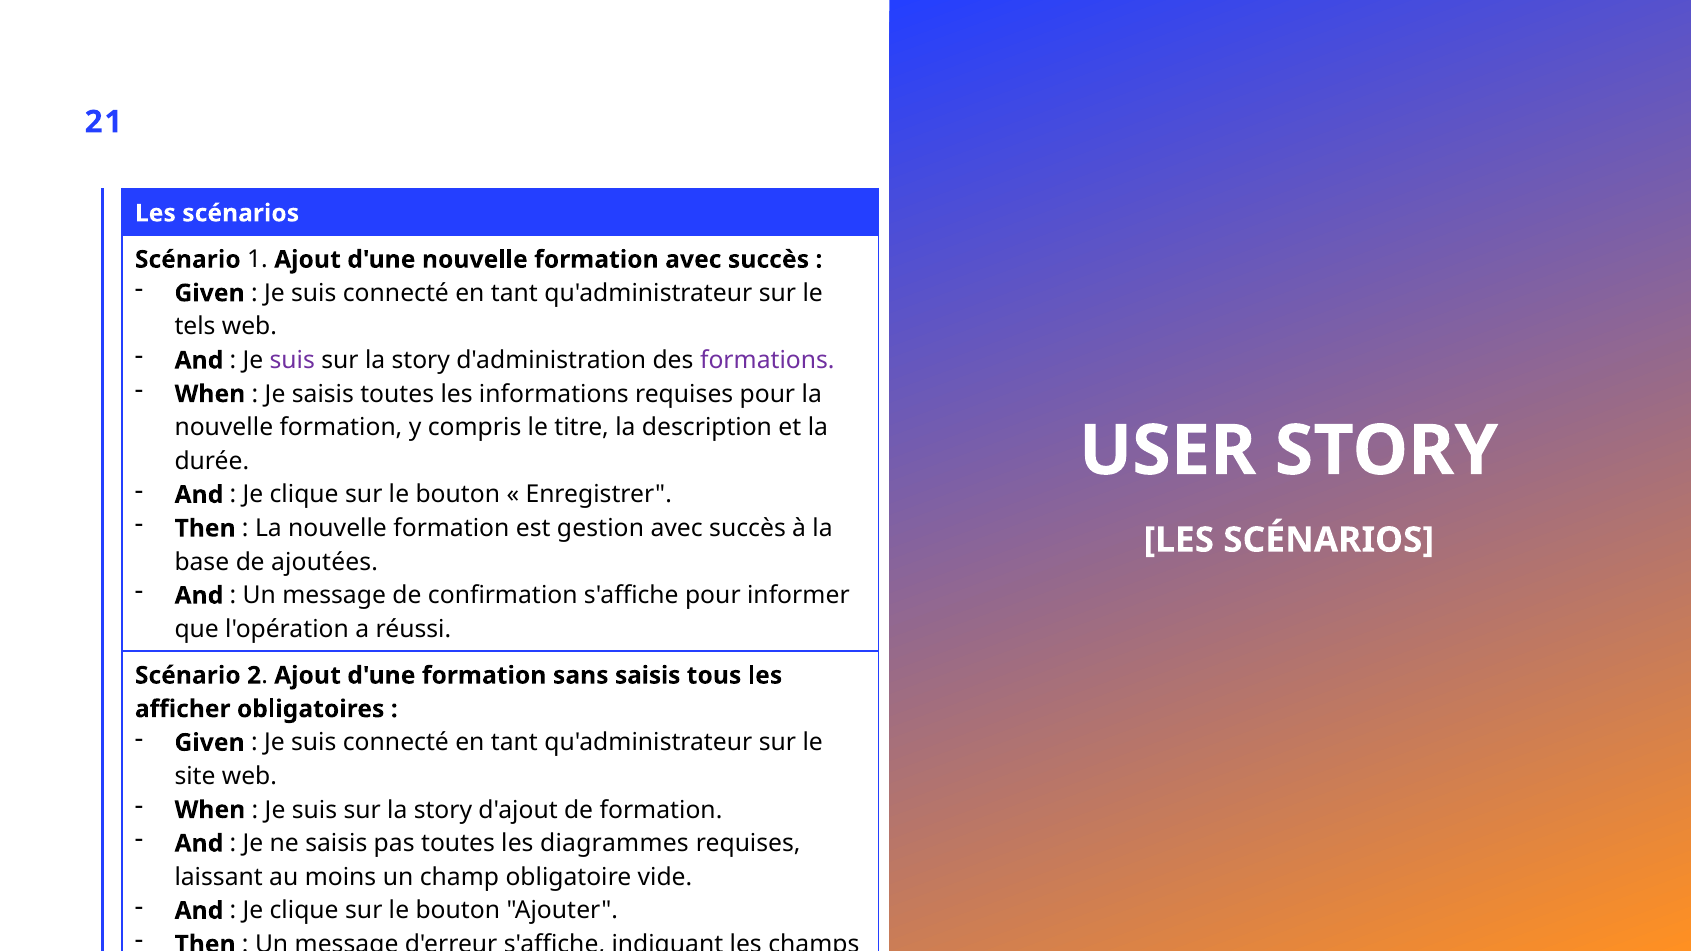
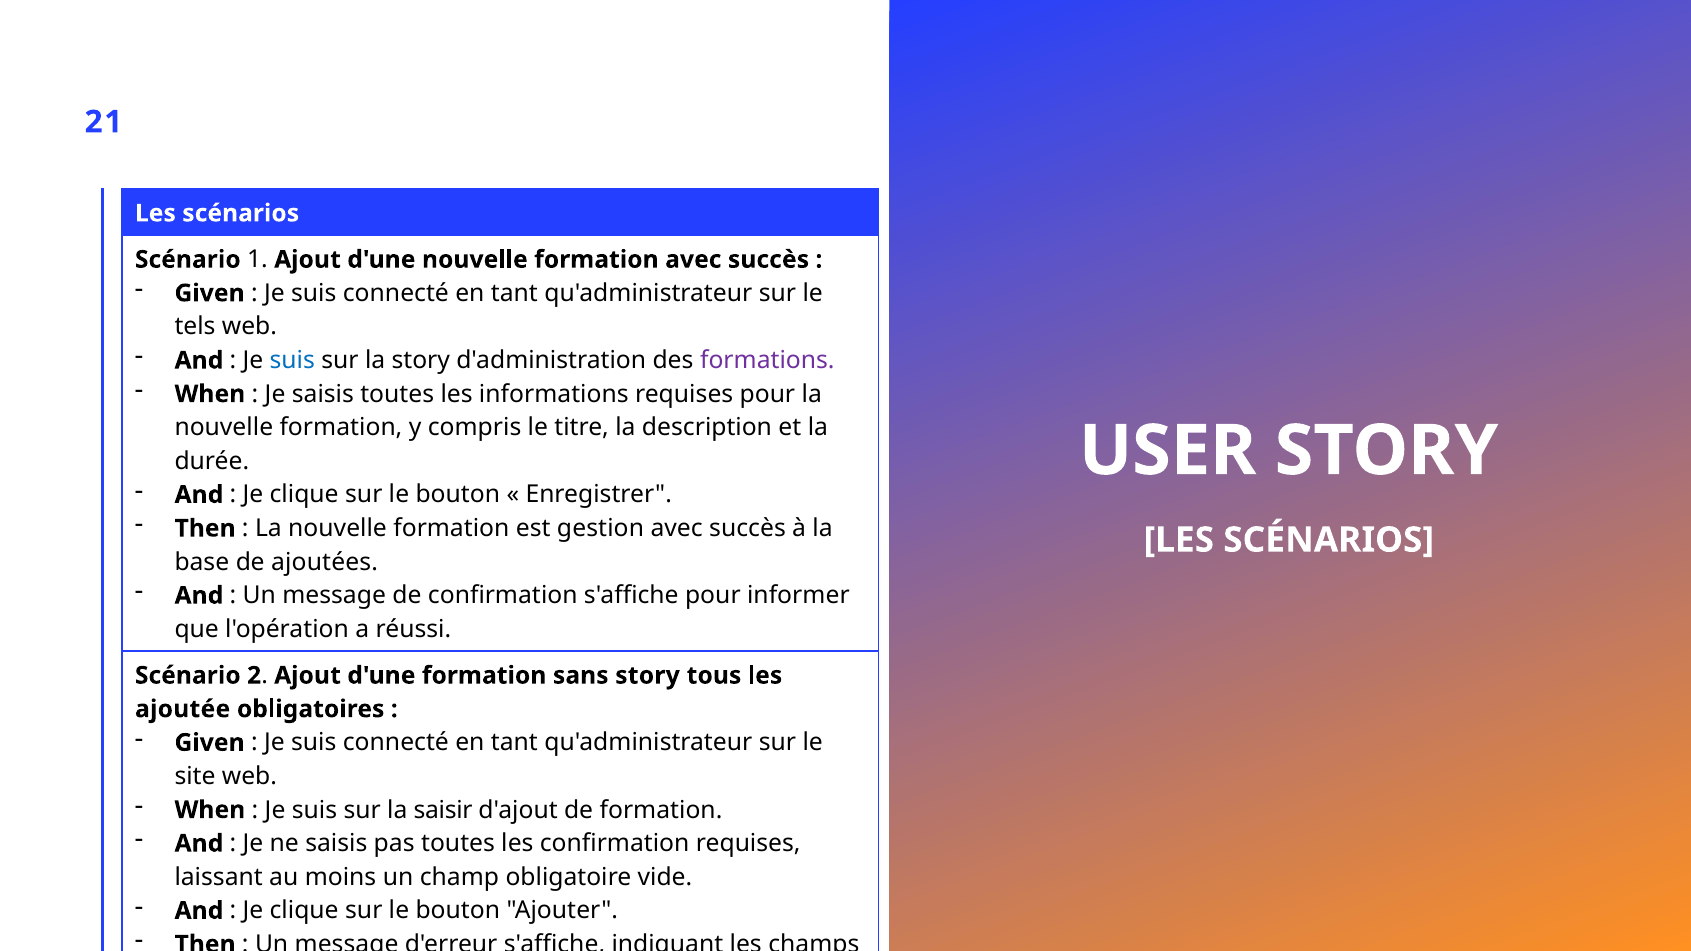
suis at (292, 360) colour: purple -> blue
sans saisis: saisis -> story
afficher: afficher -> ajoutée
story at (443, 810): story -> saisir
les diagrammes: diagrammes -> confirmation
